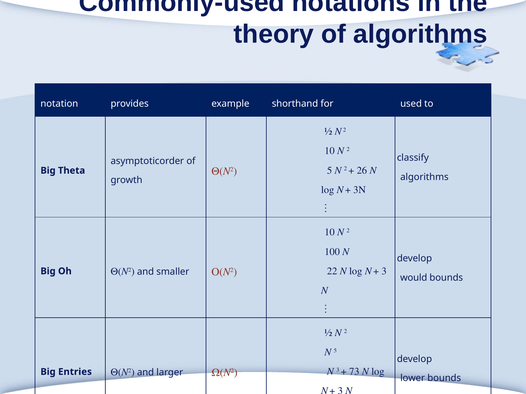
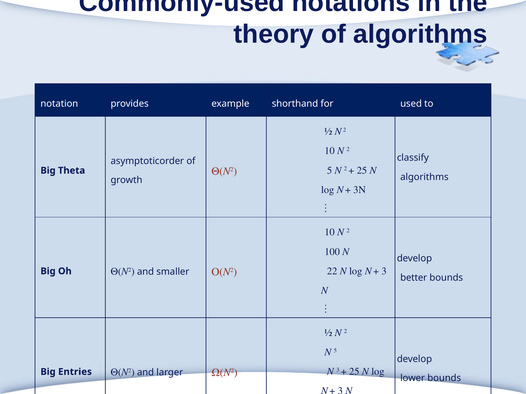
26 at (362, 171): 26 -> 25
would: would -> better
73 at (354, 372): 73 -> 25
